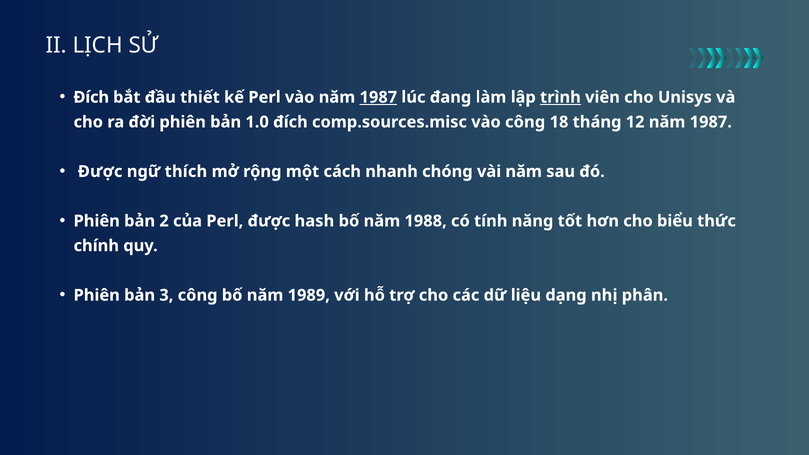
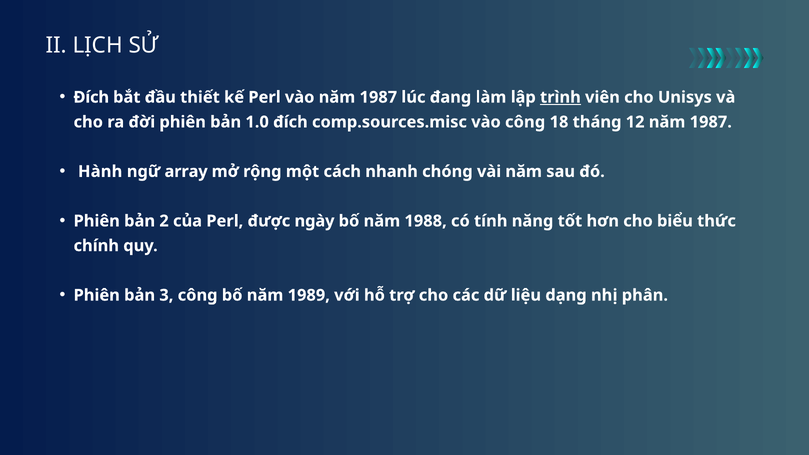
1987 at (378, 97) underline: present -> none
Được at (100, 172): Được -> Hành
thích: thích -> array
hash: hash -> ngày
